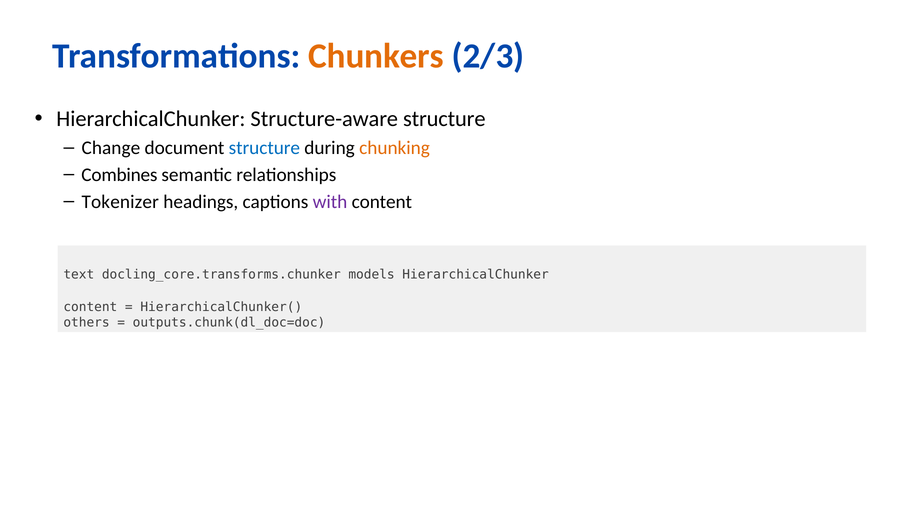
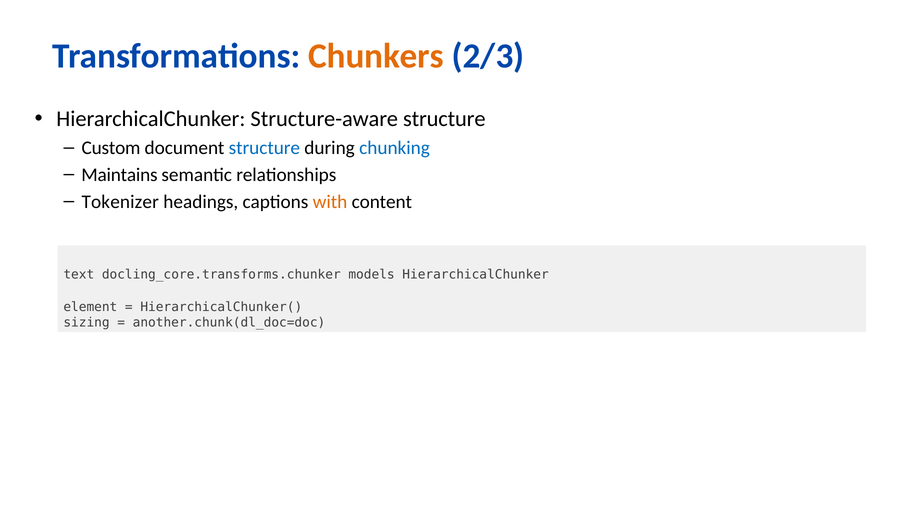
Change: Change -> Custom
chunking colour: orange -> blue
Combines: Combines -> Maintains
with colour: purple -> orange
content at (90, 307): content -> element
others: others -> sizing
outputs.chunk(dl_doc=doc: outputs.chunk(dl_doc=doc -> another.chunk(dl_doc=doc
